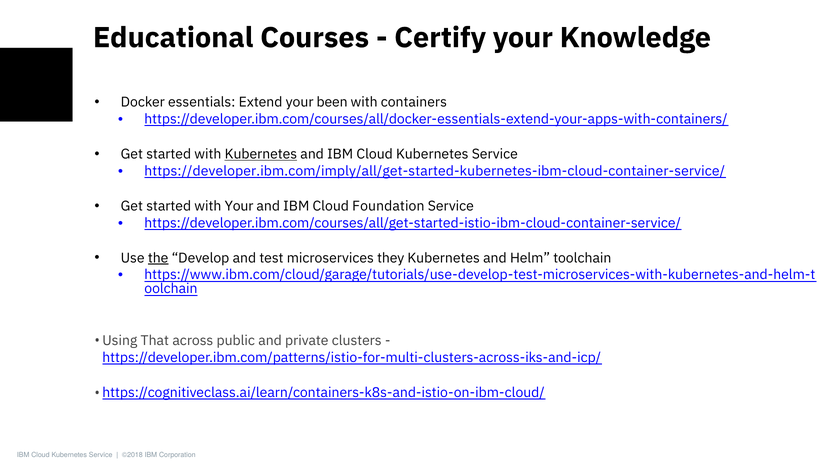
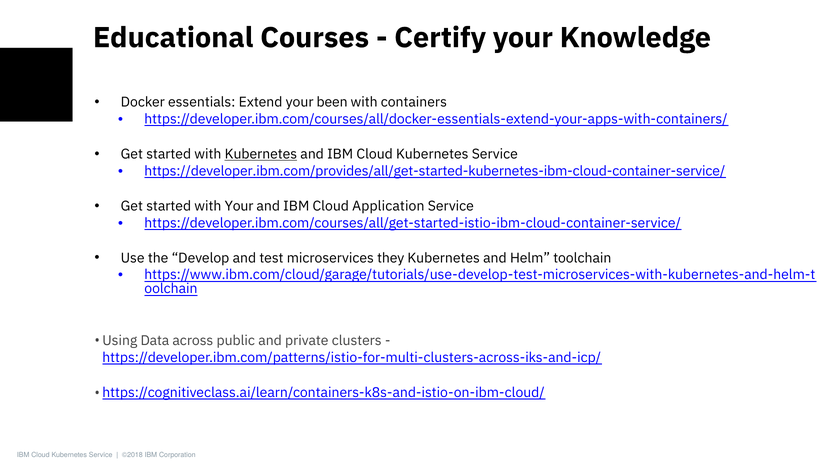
https://developer.ibm.com/imply/all/get-started-kubernetes-ibm-cloud-container-service/: https://developer.ibm.com/imply/all/get-started-kubernetes-ibm-cloud-container-service/ -> https://developer.ibm.com/provides/all/get-started-kubernetes-ibm-cloud-container-service/
Foundation: Foundation -> Application
the underline: present -> none
That: That -> Data
